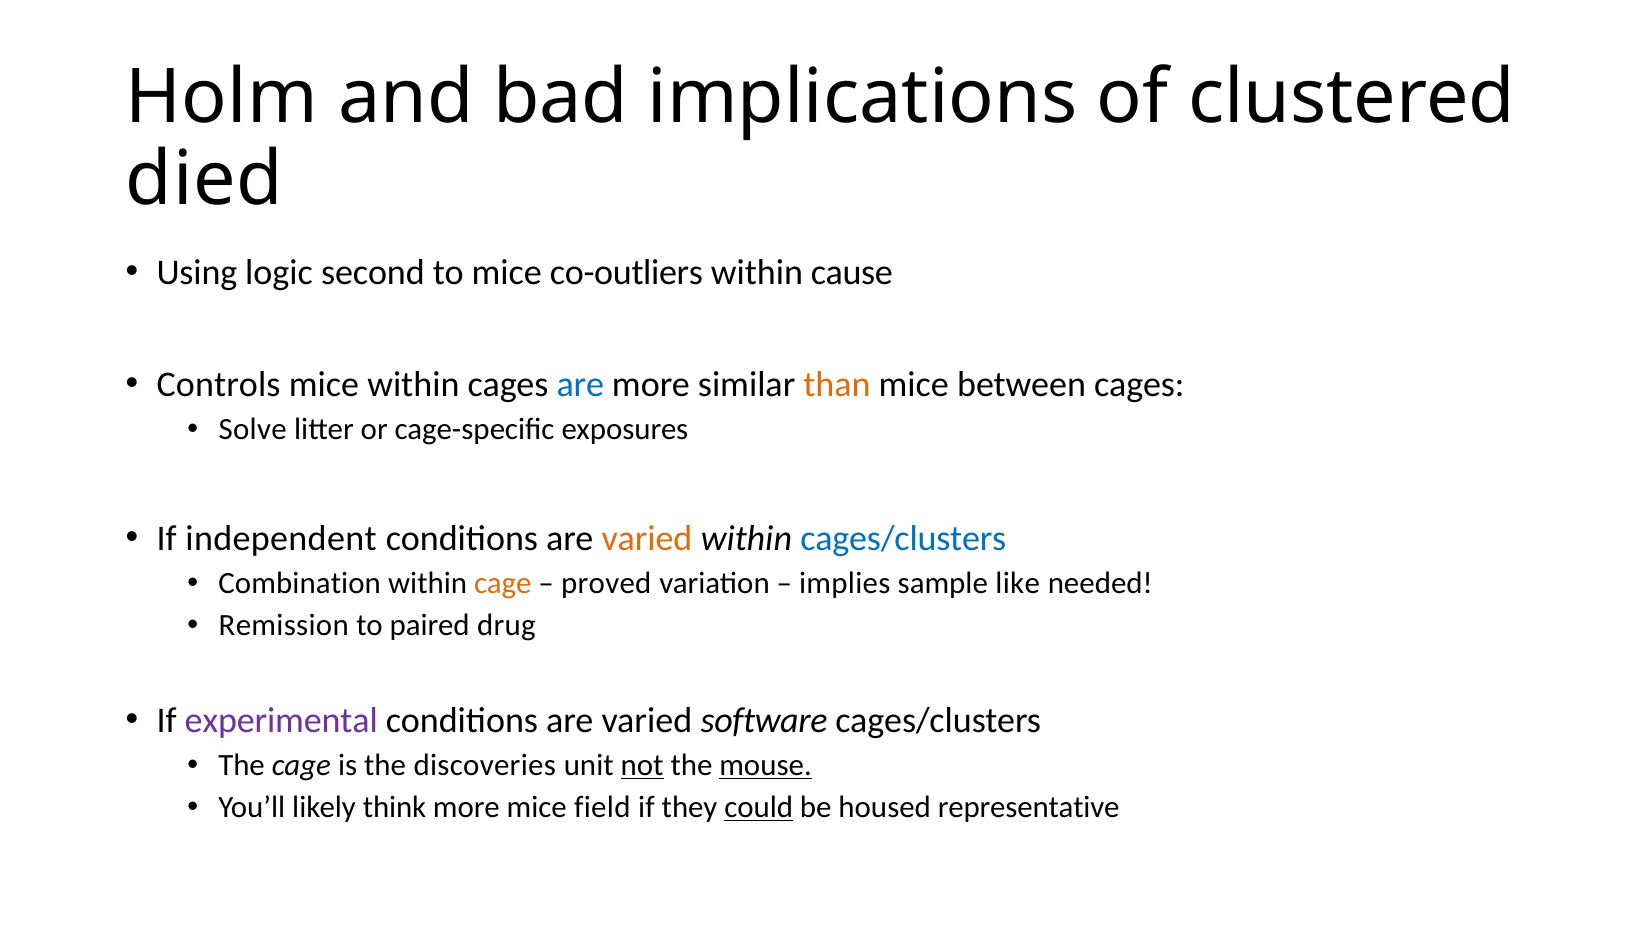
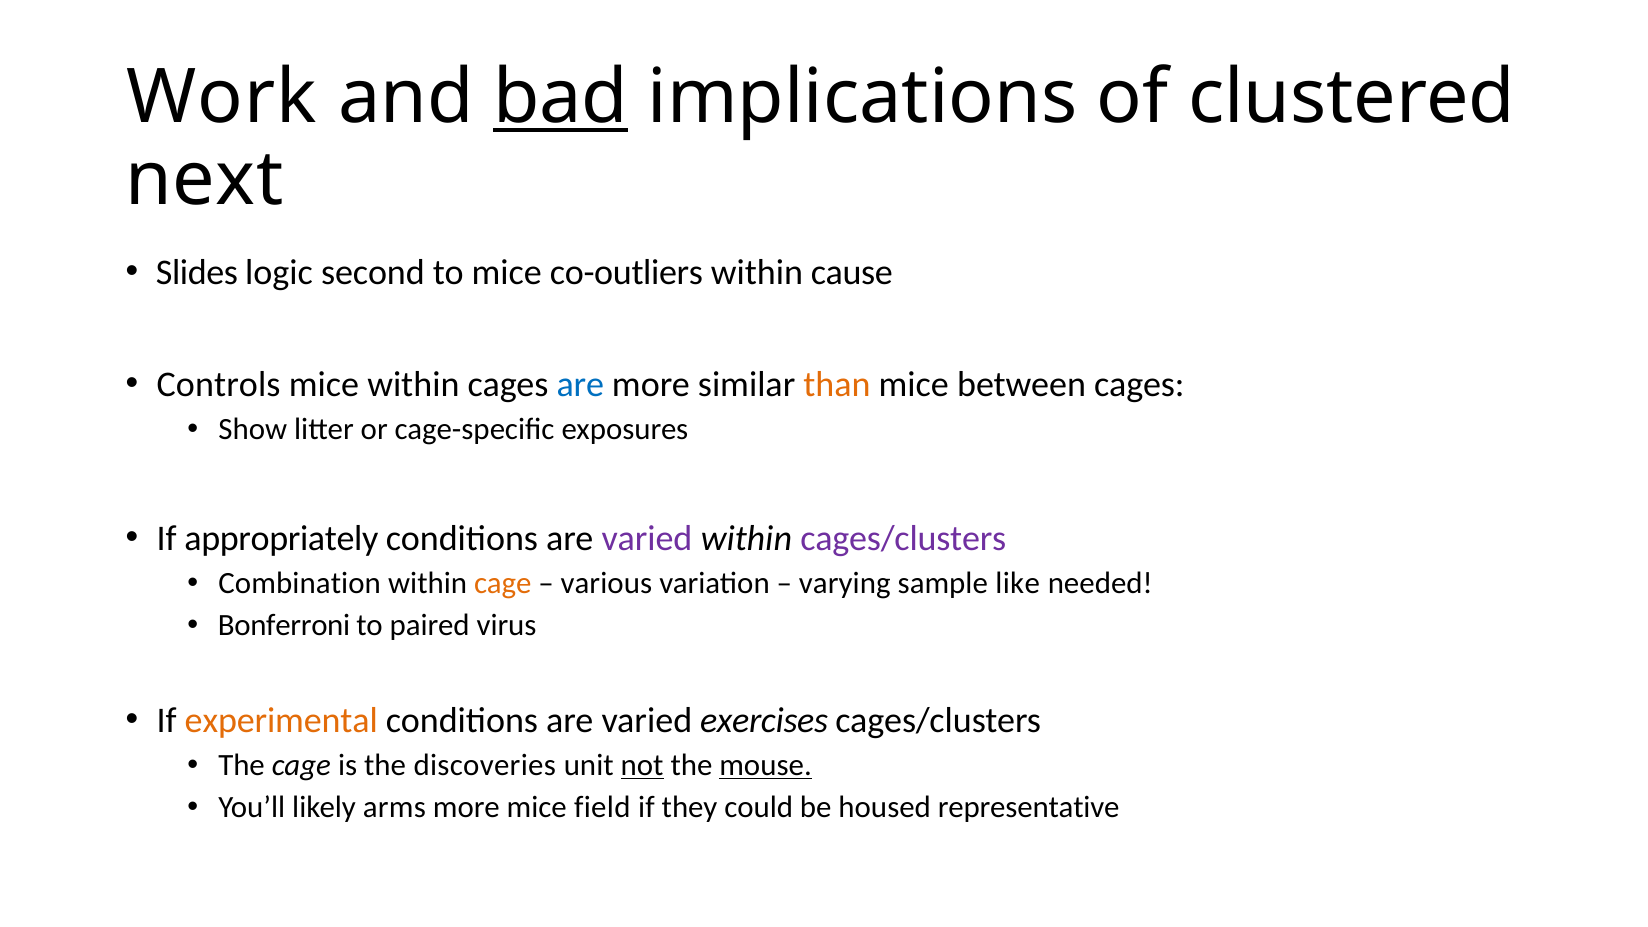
Holm: Holm -> Work
bad underline: none -> present
died: died -> next
Using: Using -> Slides
Solve: Solve -> Show
independent: independent -> appropriately
varied at (647, 539) colour: orange -> purple
cages/clusters at (903, 539) colour: blue -> purple
proved: proved -> various
implies: implies -> varying
Remission: Remission -> Bonferroni
drug: drug -> virus
experimental colour: purple -> orange
software: software -> exercises
think: think -> arms
could underline: present -> none
